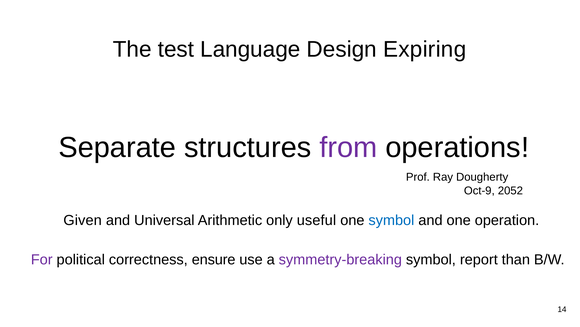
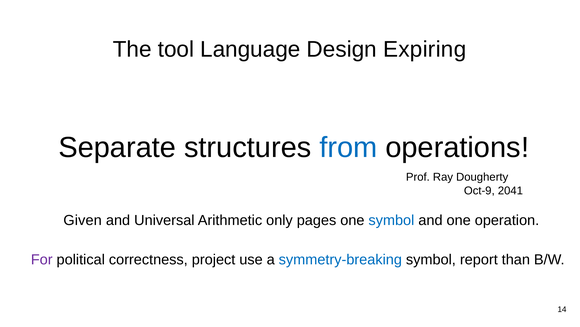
test: test -> tool
from colour: purple -> blue
2052: 2052 -> 2041
useful: useful -> pages
ensure: ensure -> project
symmetry-breaking colour: purple -> blue
